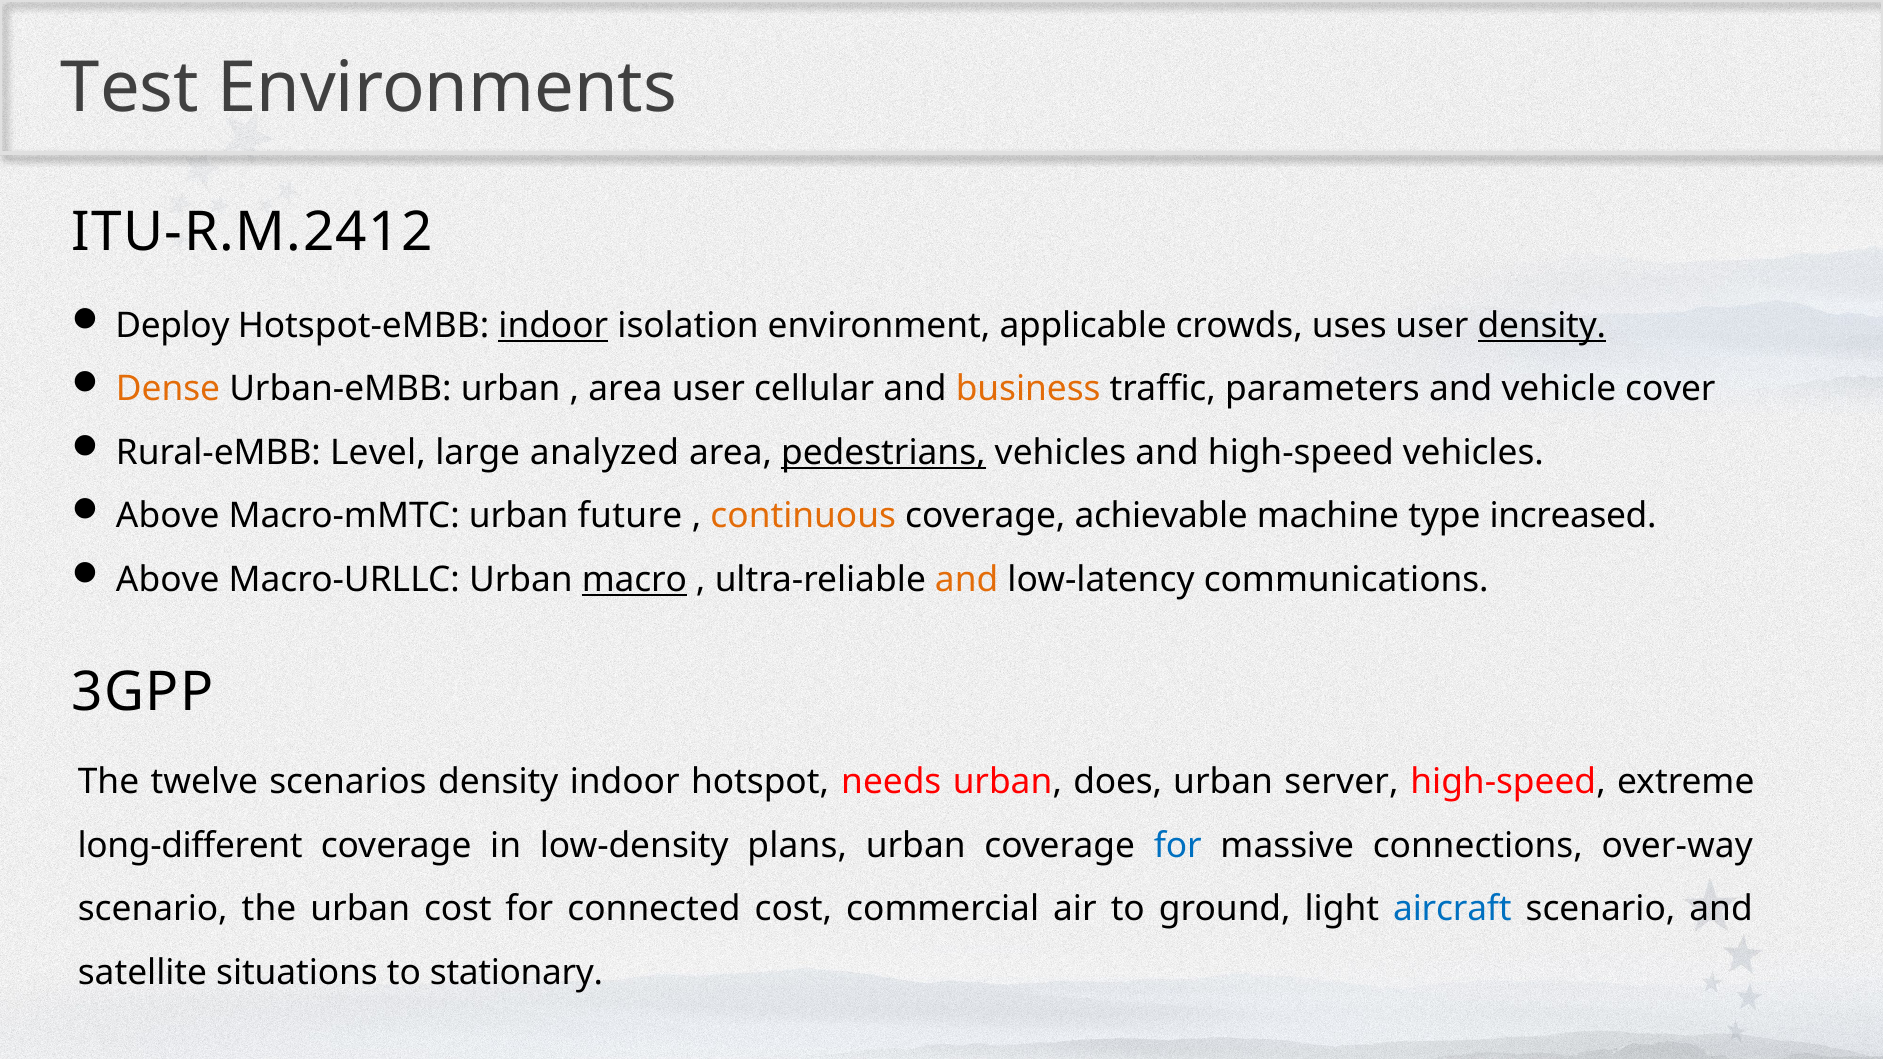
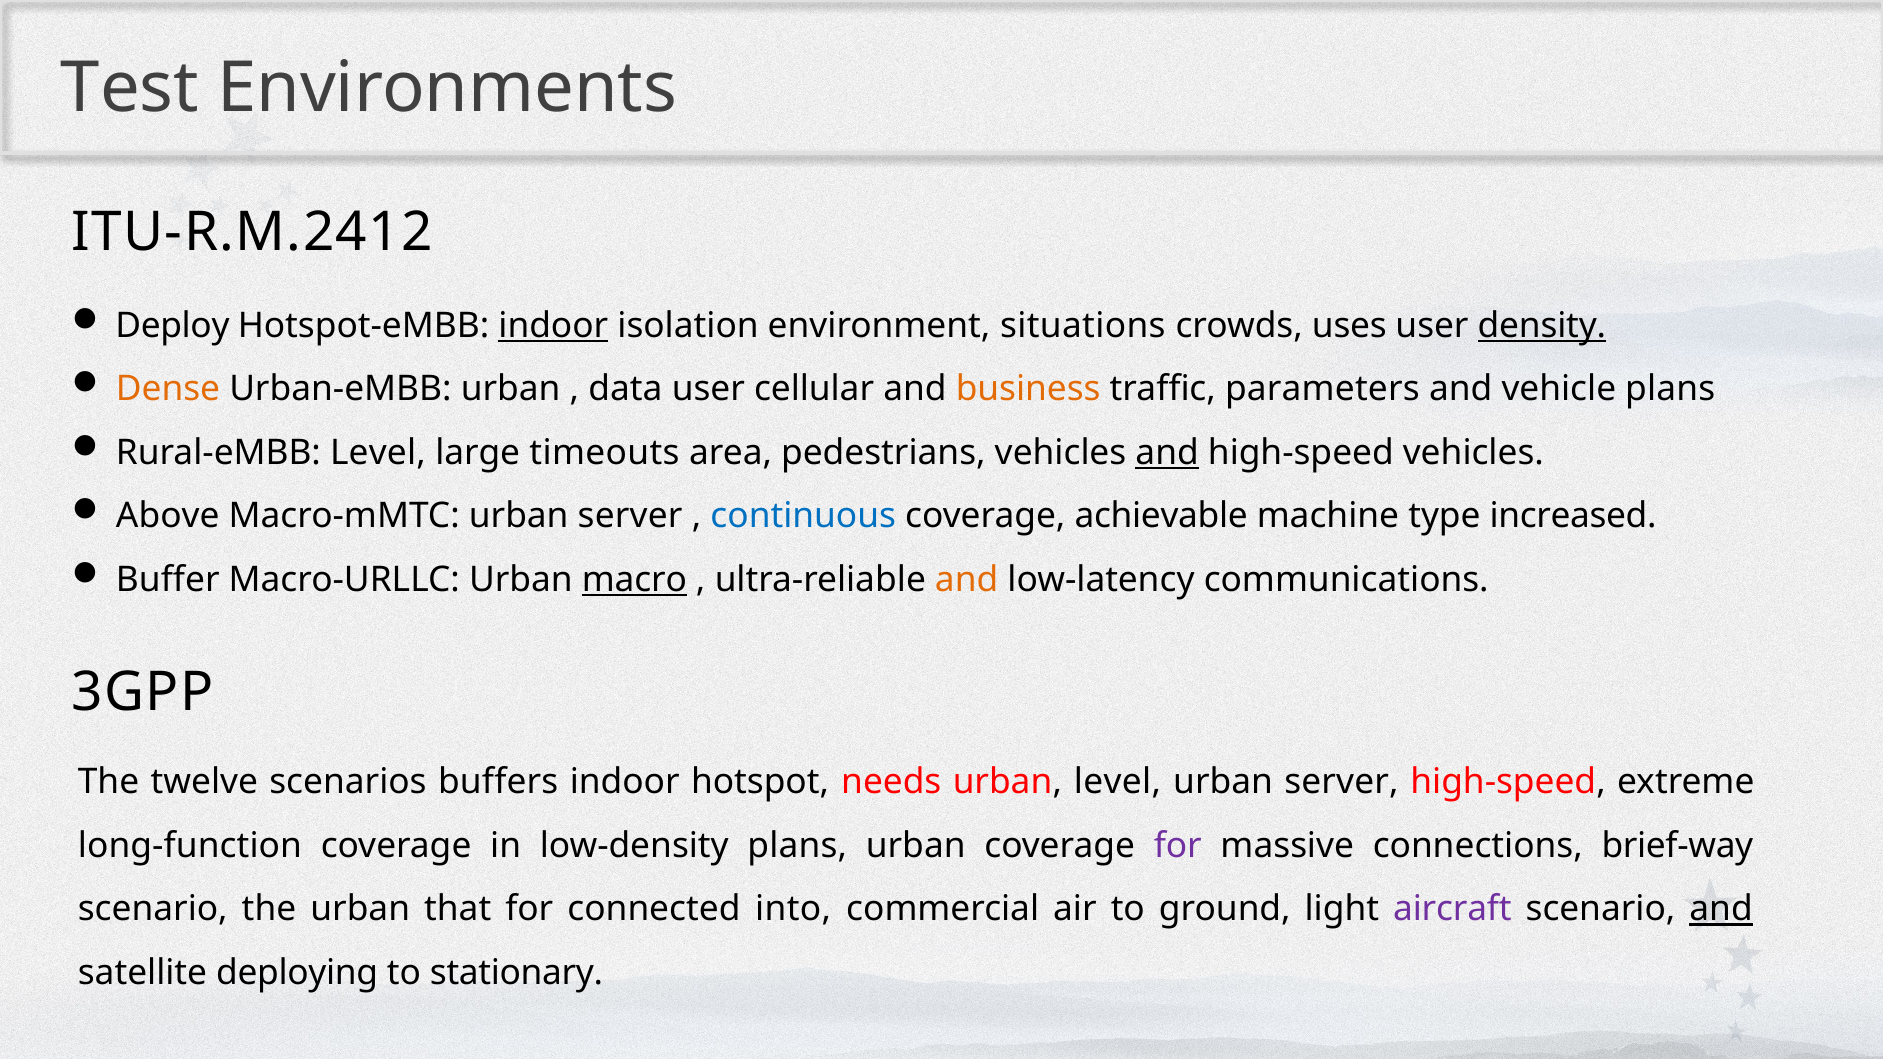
applicable: applicable -> situations
area at (625, 389): area -> data
vehicle cover: cover -> plans
analyzed: analyzed -> timeouts
pedestrians underline: present -> none
and at (1167, 453) underline: none -> present
Macro-mMTC urban future: future -> server
continuous colour: orange -> blue
Above at (168, 580): Above -> Buffer
scenarios density: density -> buffers
urban does: does -> level
long-different: long-different -> long-function
for at (1178, 846) colour: blue -> purple
over-way: over-way -> brief-way
urban cost: cost -> that
connected cost: cost -> into
aircraft colour: blue -> purple
and at (1721, 909) underline: none -> present
situations: situations -> deploying
